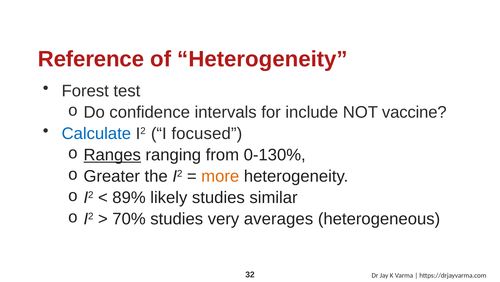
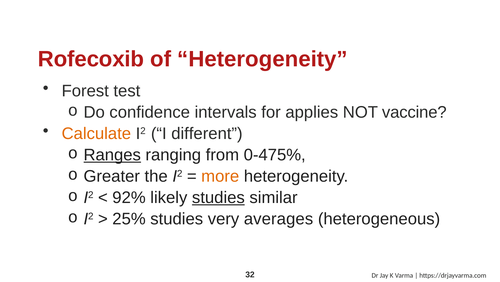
Reference: Reference -> Rofecoxib
include: include -> applies
Calculate colour: blue -> orange
focused: focused -> different
0-130%: 0-130% -> 0-475%
89%: 89% -> 92%
studies at (218, 197) underline: none -> present
70%: 70% -> 25%
